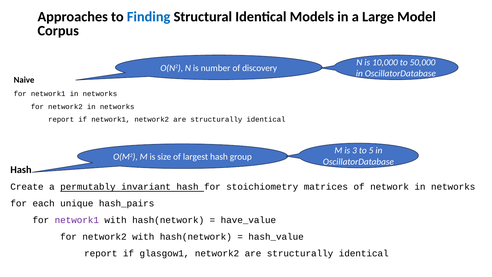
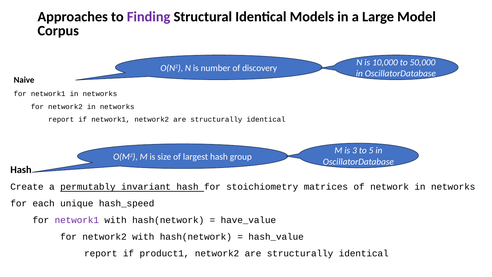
Finding colour: blue -> purple
hash_pairs: hash_pairs -> hash_speed
glasgow1: glasgow1 -> product1
